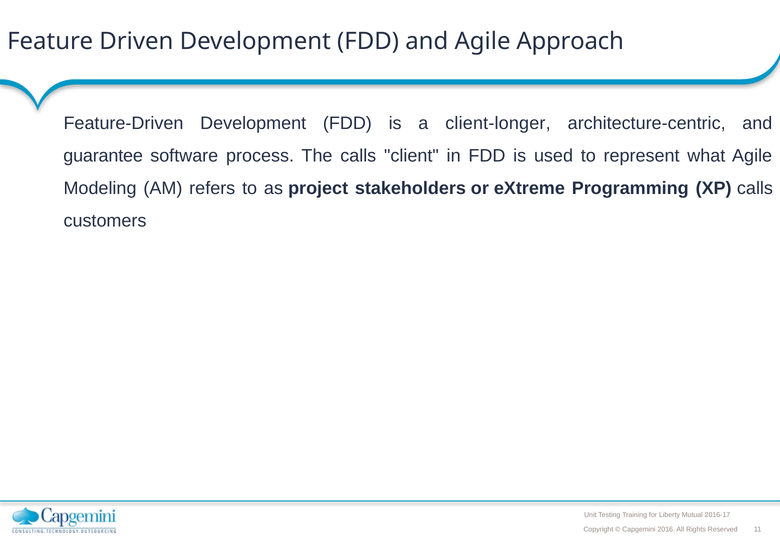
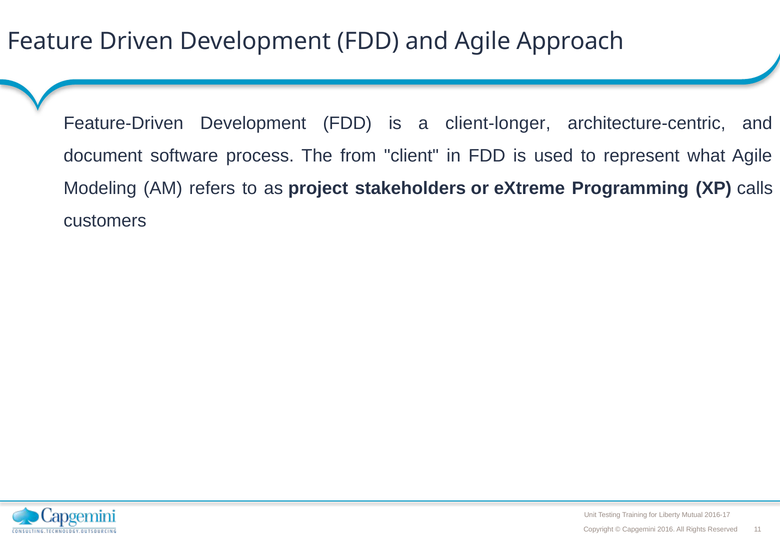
guarantee: guarantee -> document
The calls: calls -> from
